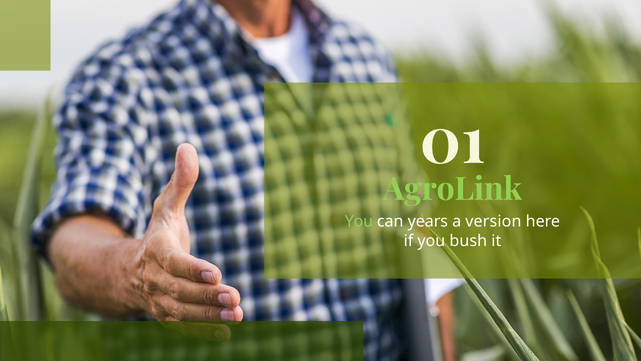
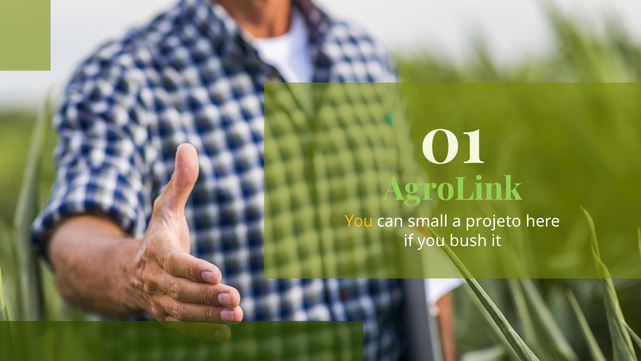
You at (359, 221) colour: light green -> yellow
years: years -> small
version: version -> projeto
